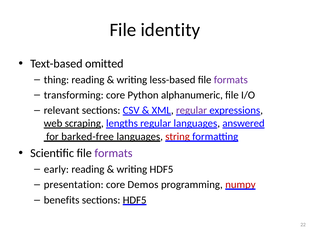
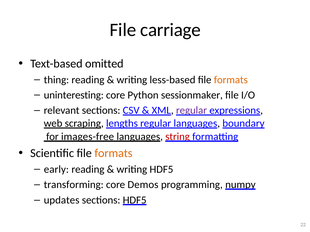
identity: identity -> carriage
formats at (231, 80) colour: purple -> orange
transforming: transforming -> uninteresting
alphanumeric: alphanumeric -> sessionmaker
answered: answered -> boundary
barked-free: barked-free -> images-free
formats at (114, 154) colour: purple -> orange
presentation: presentation -> transforming
numpy colour: red -> black
benefits: benefits -> updates
